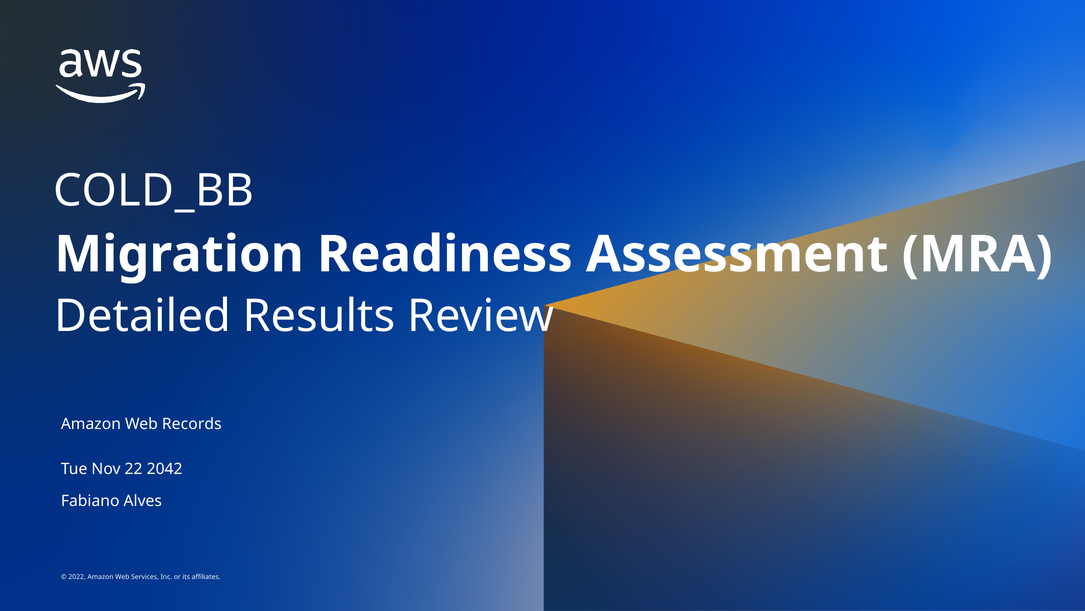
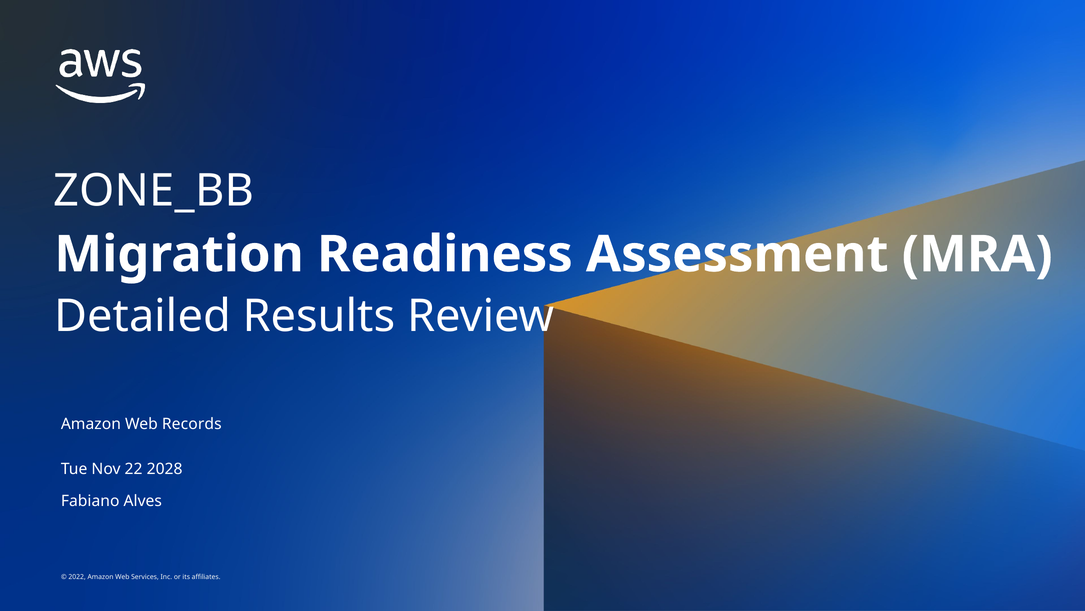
COLD_BB: COLD_BB -> ZONE_BB
2042: 2042 -> 2028
